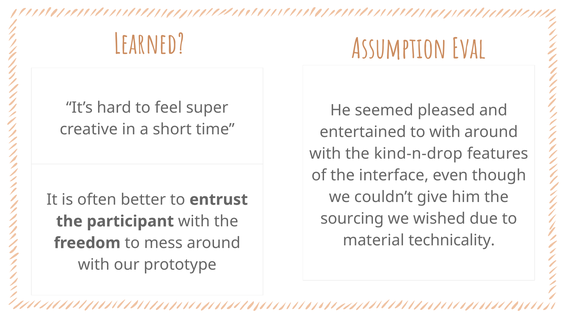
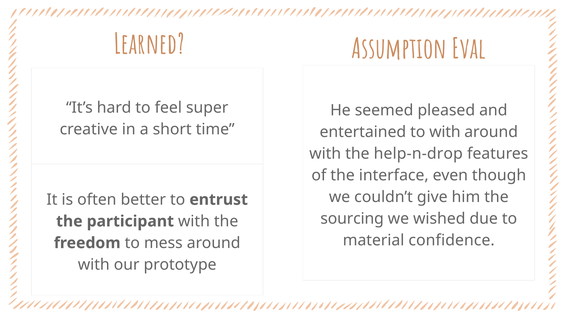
kind-n-drop: kind-n-drop -> help-n-drop
technicality: technicality -> confidence
